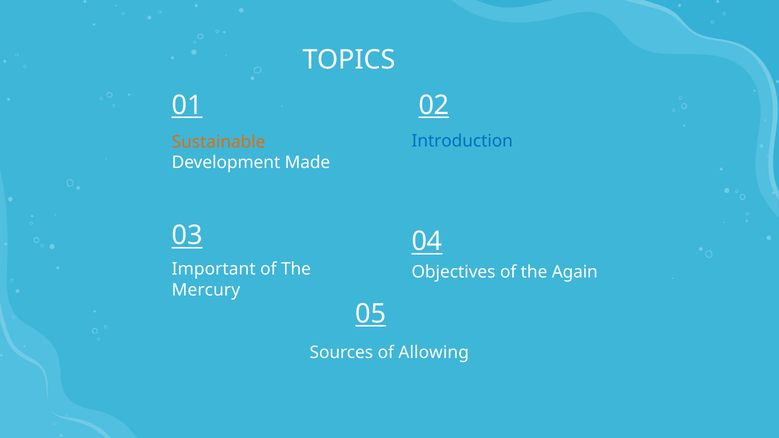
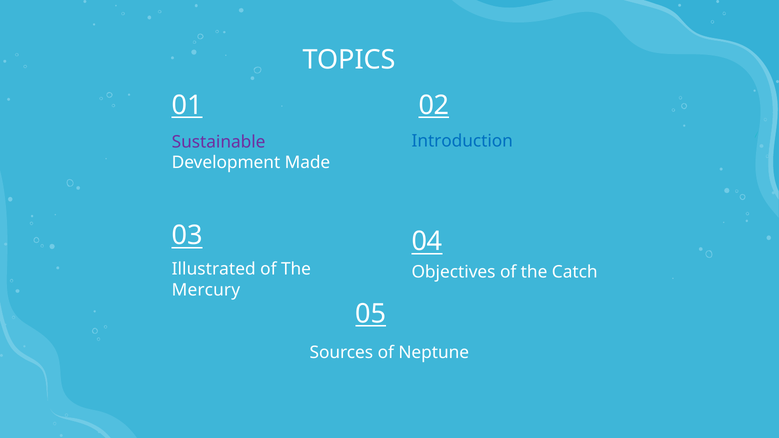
Sustainable colour: orange -> purple
Important: Important -> Illustrated
Again: Again -> Catch
Allowing: Allowing -> Neptune
